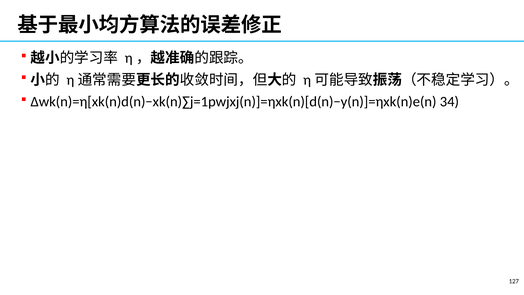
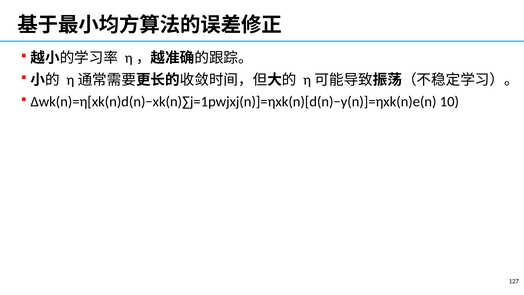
34: 34 -> 10
